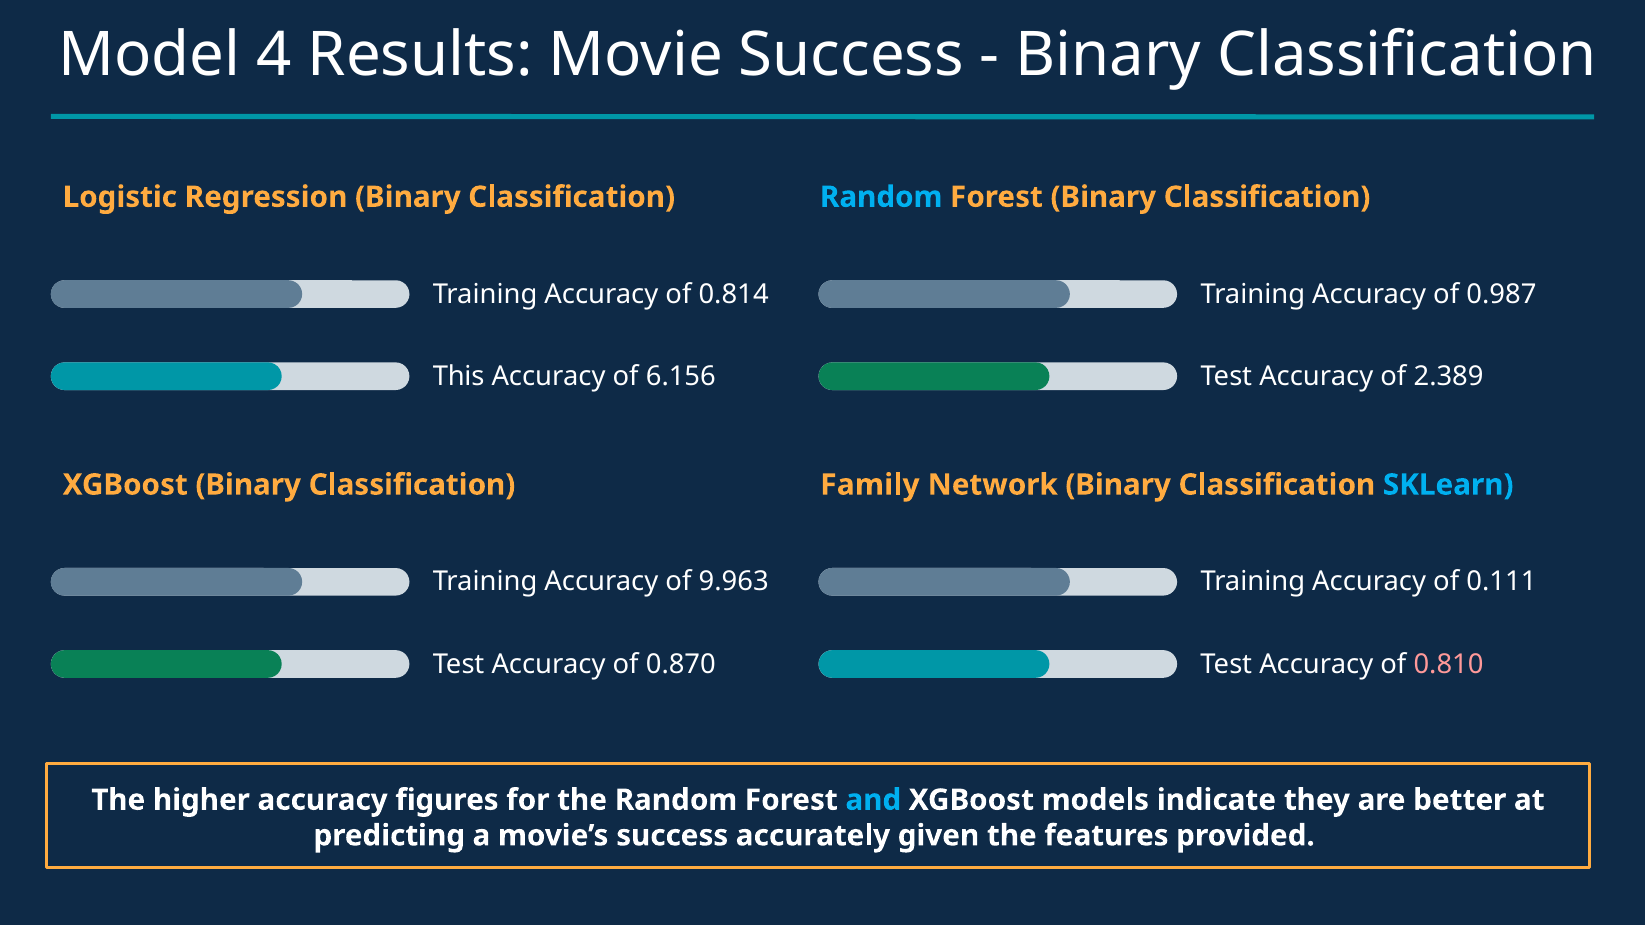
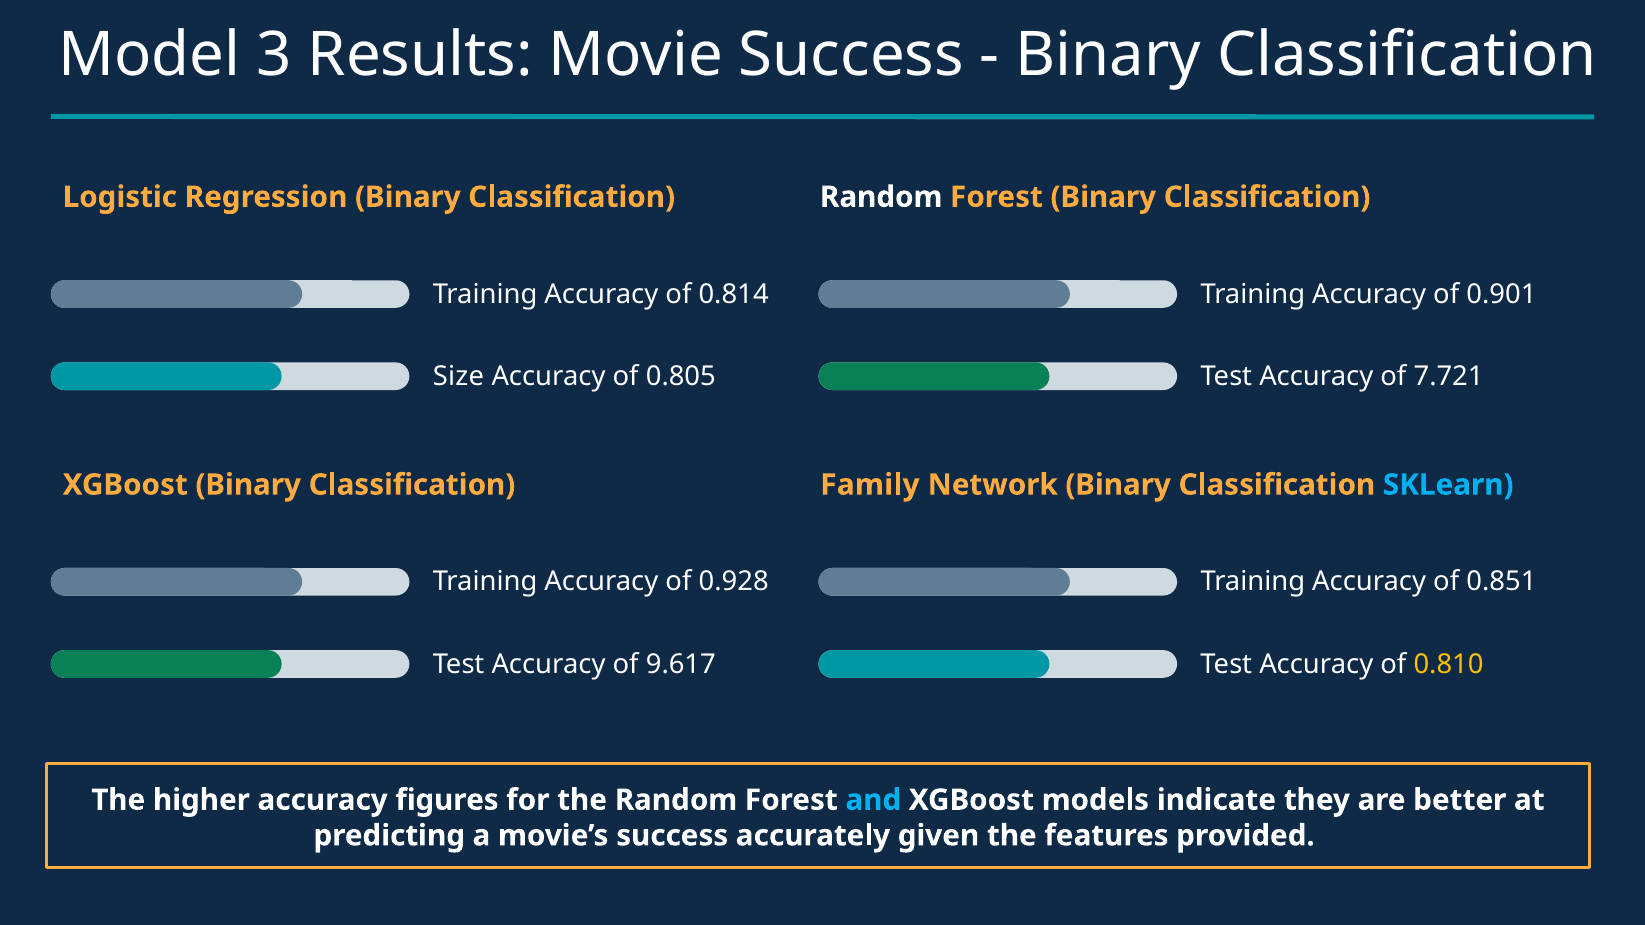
4: 4 -> 3
Random at (881, 197) colour: light blue -> white
0.987: 0.987 -> 0.901
This: This -> Size
6.156: 6.156 -> 0.805
2.389: 2.389 -> 7.721
9.963: 9.963 -> 0.928
0.111: 0.111 -> 0.851
0.870: 0.870 -> 9.617
0.810 colour: pink -> yellow
